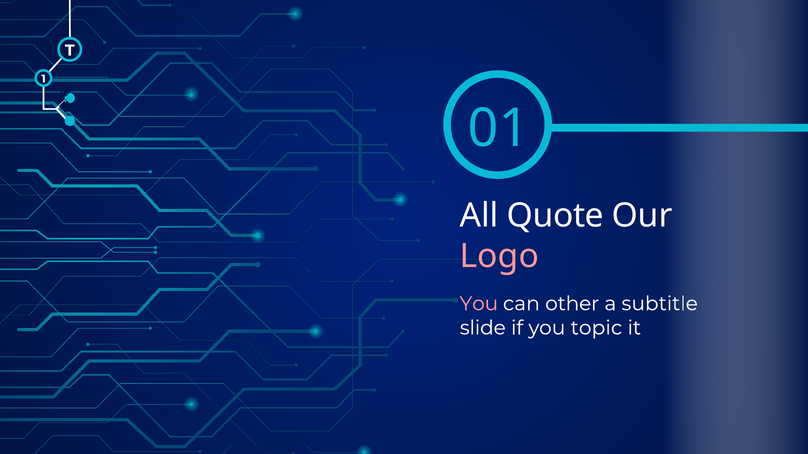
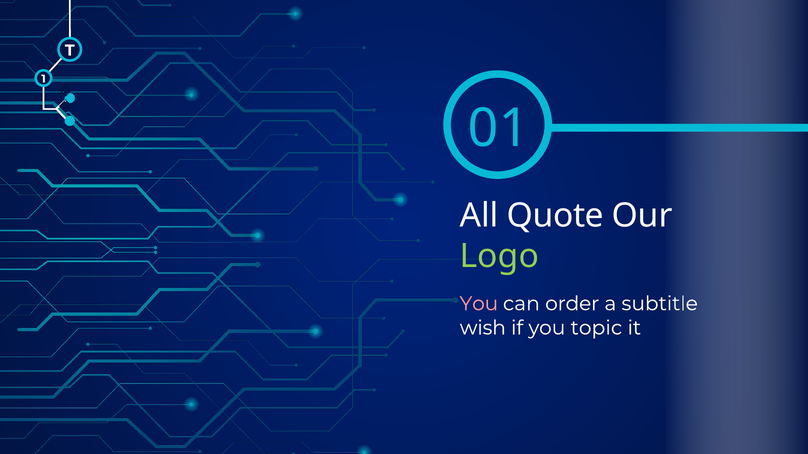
Logo colour: pink -> light green
other: other -> order
slide: slide -> wish
